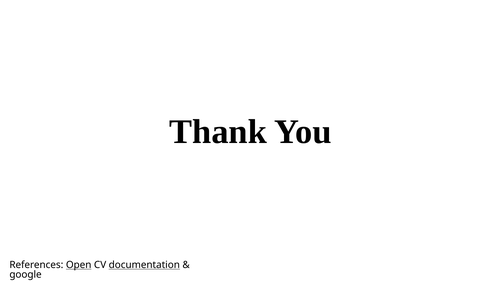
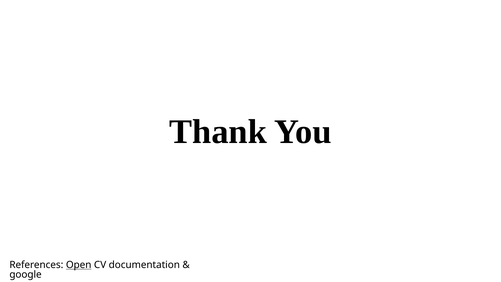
documentation underline: present -> none
